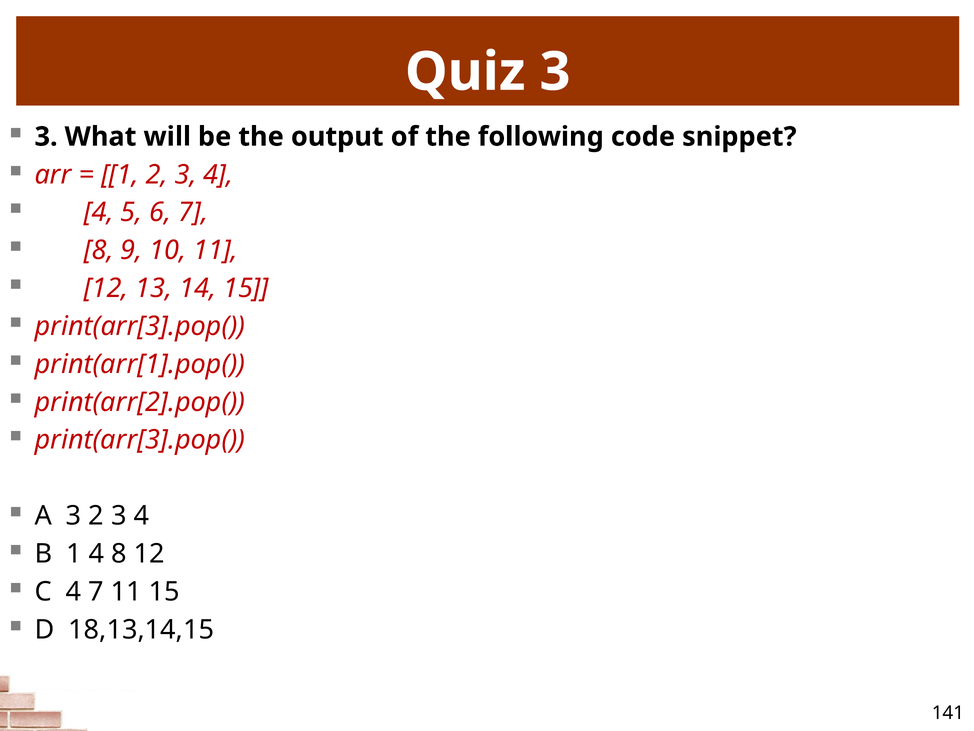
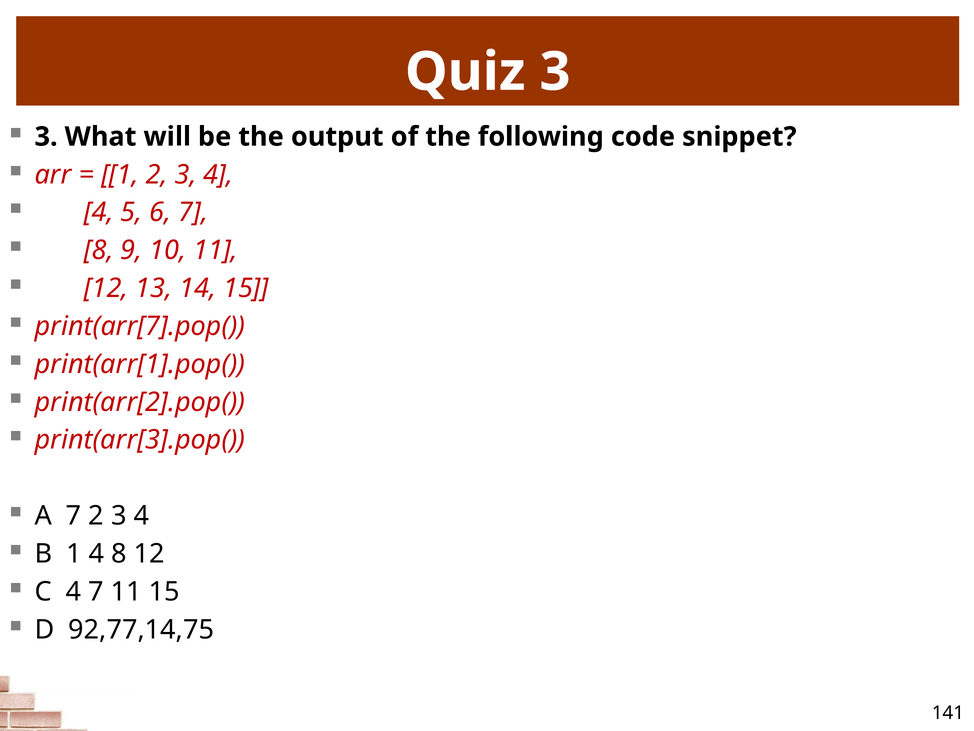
print(arr[3].pop( at (140, 326): print(arr[3].pop( -> print(arr[7].pop(
A 3: 3 -> 7
18,13,14,15: 18,13,14,15 -> 92,77,14,75
